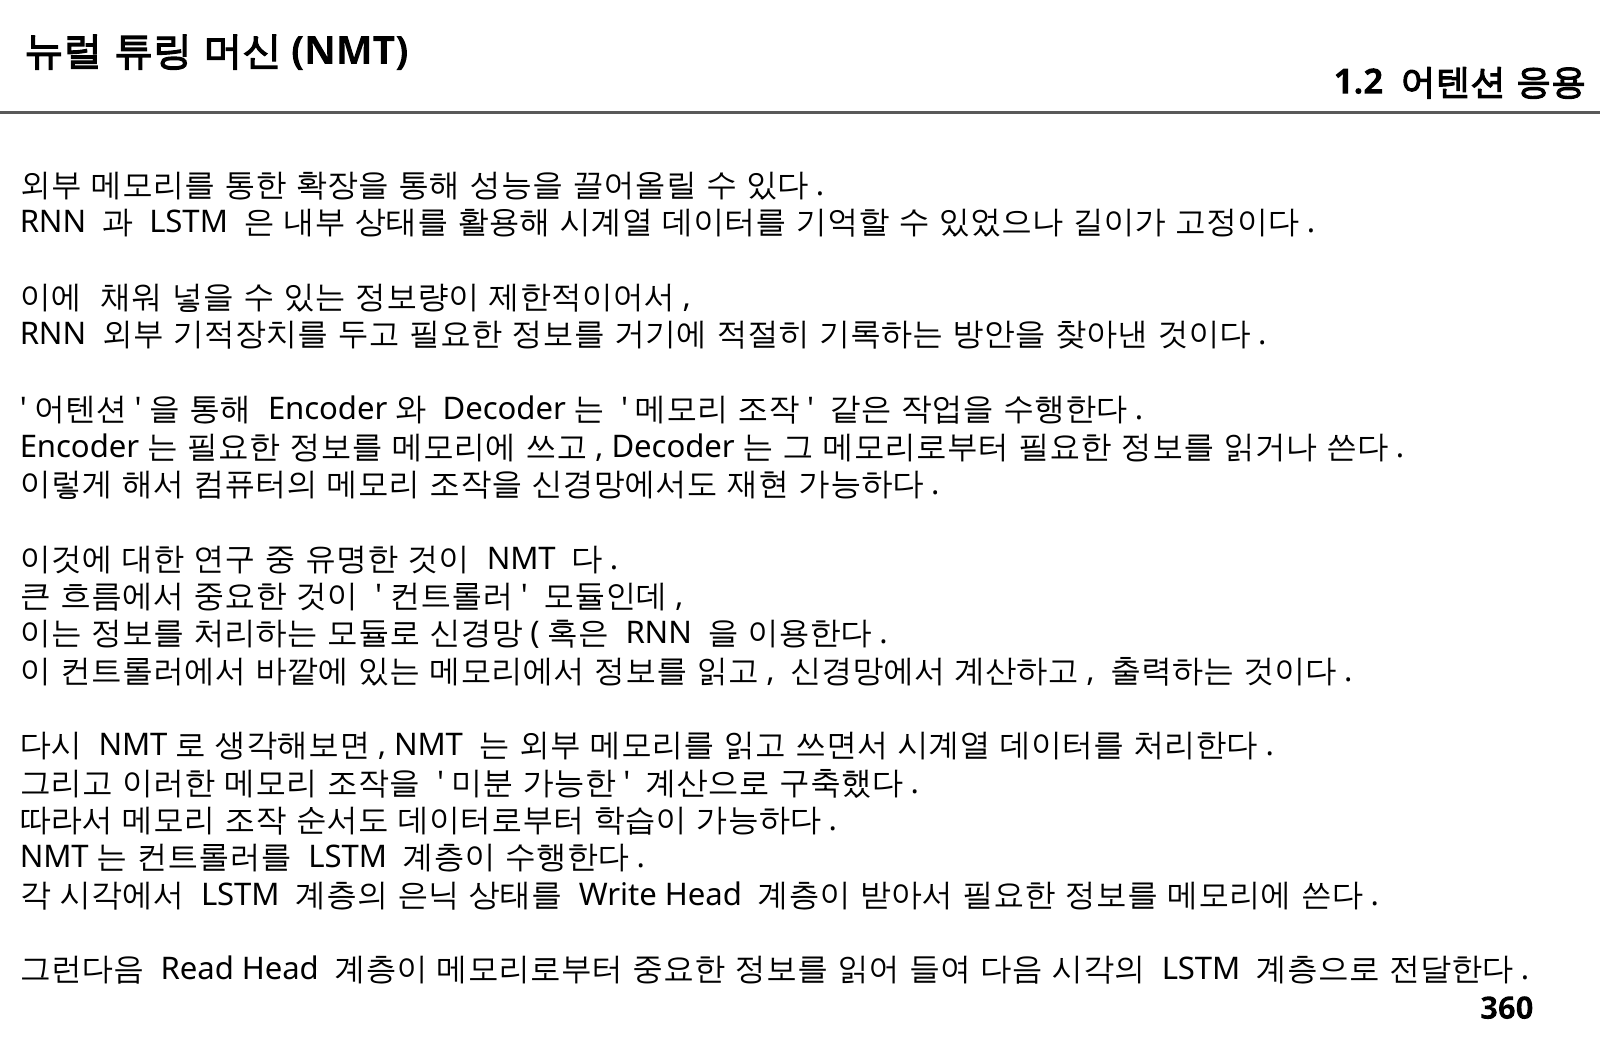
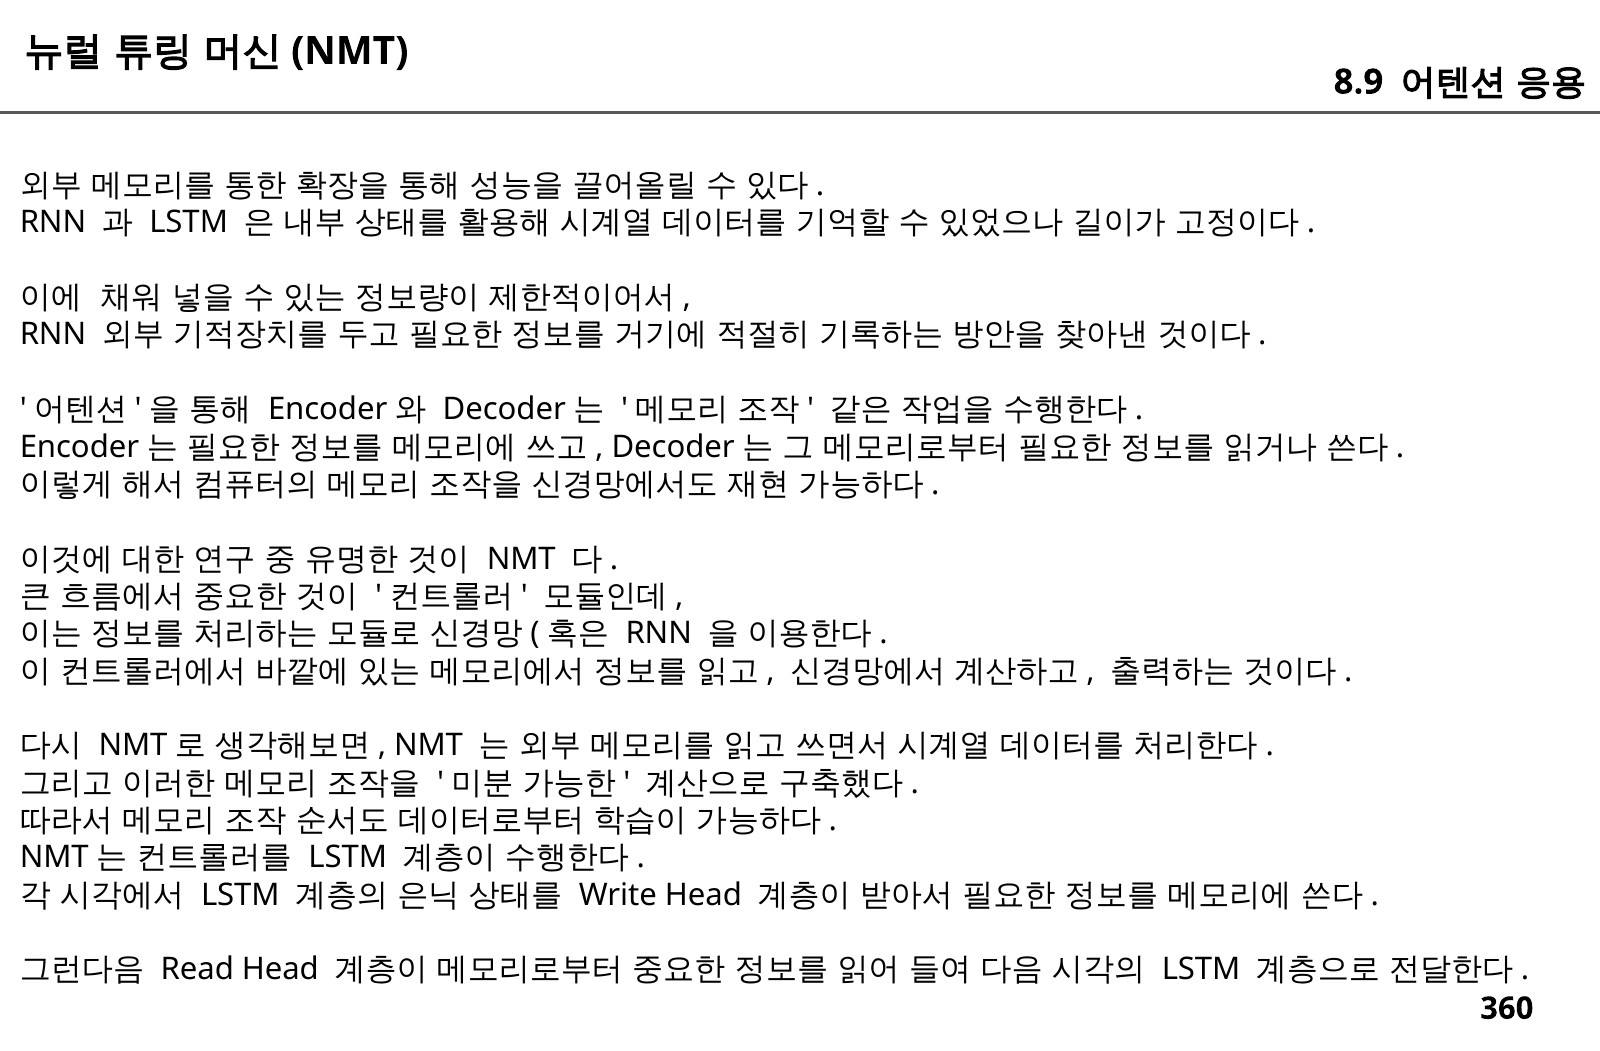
1.2: 1.2 -> 8.9
